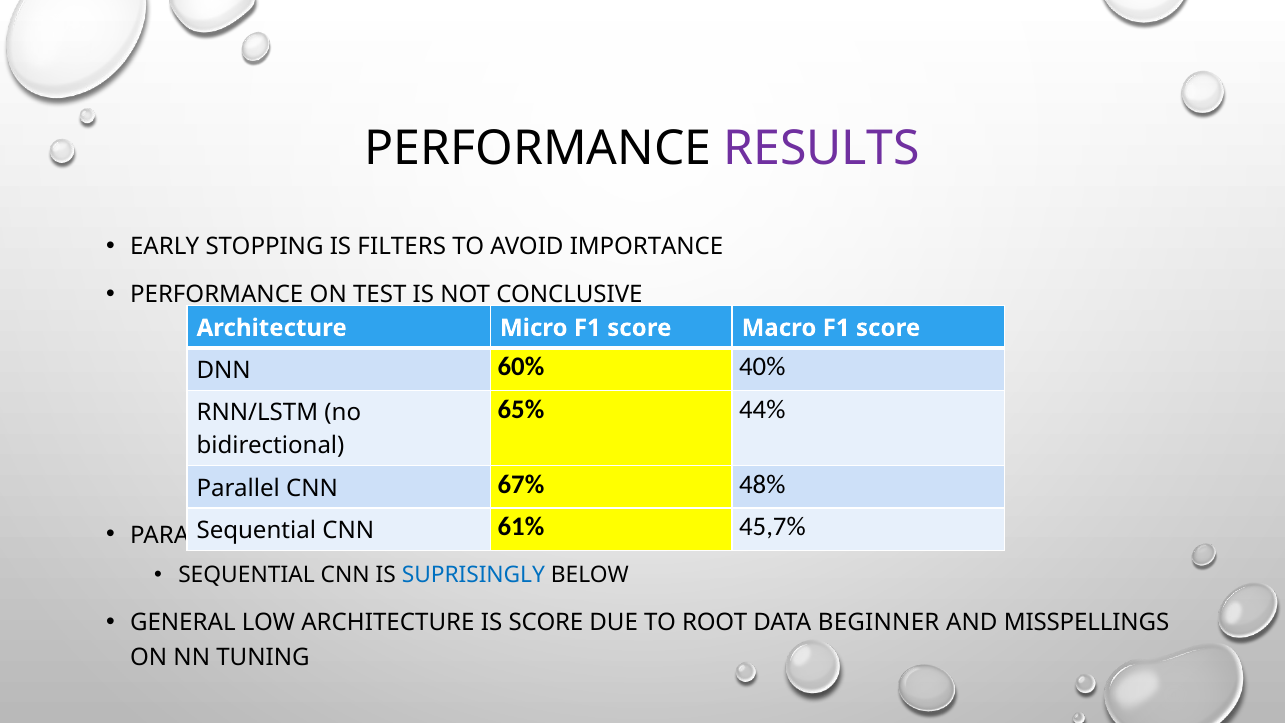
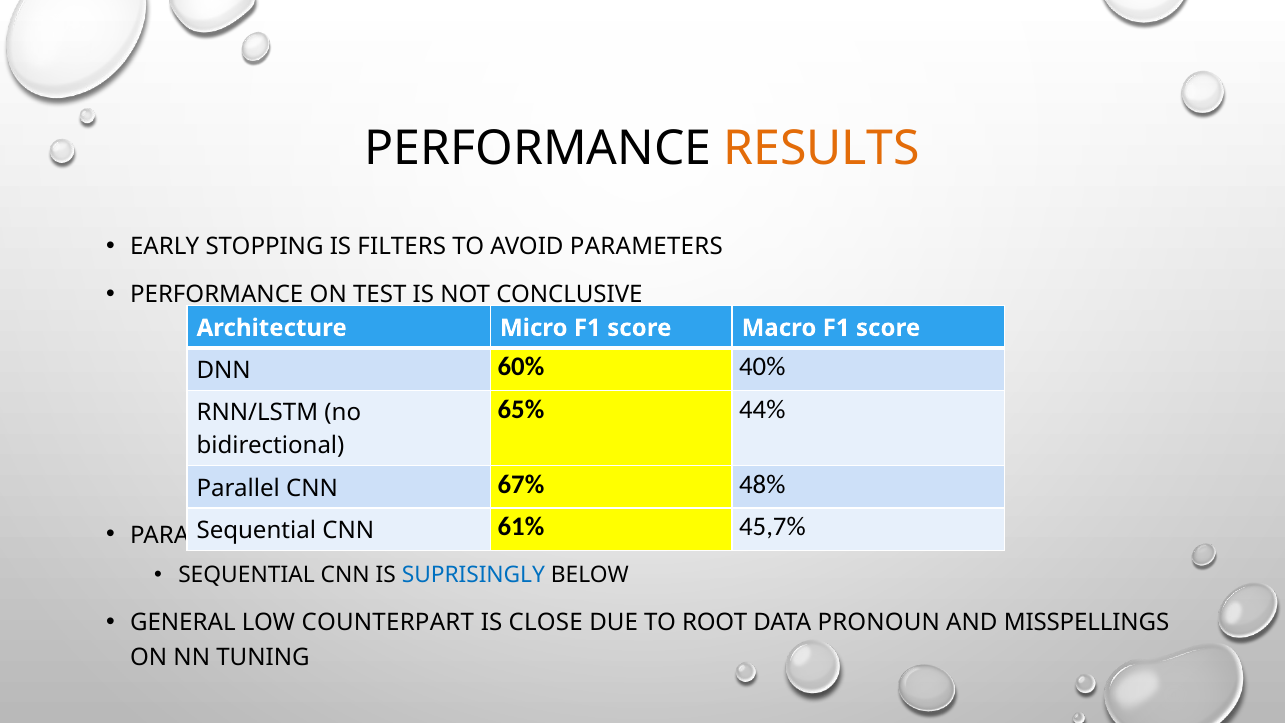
RESULTS colour: purple -> orange
IMPORTANCE: IMPORTANCE -> PARAMETERS
LOW ARCHITECTURE: ARCHITECTURE -> COUNTERPART
IS SCORE: SCORE -> CLOSE
BEGINNER: BEGINNER -> PRONOUN
